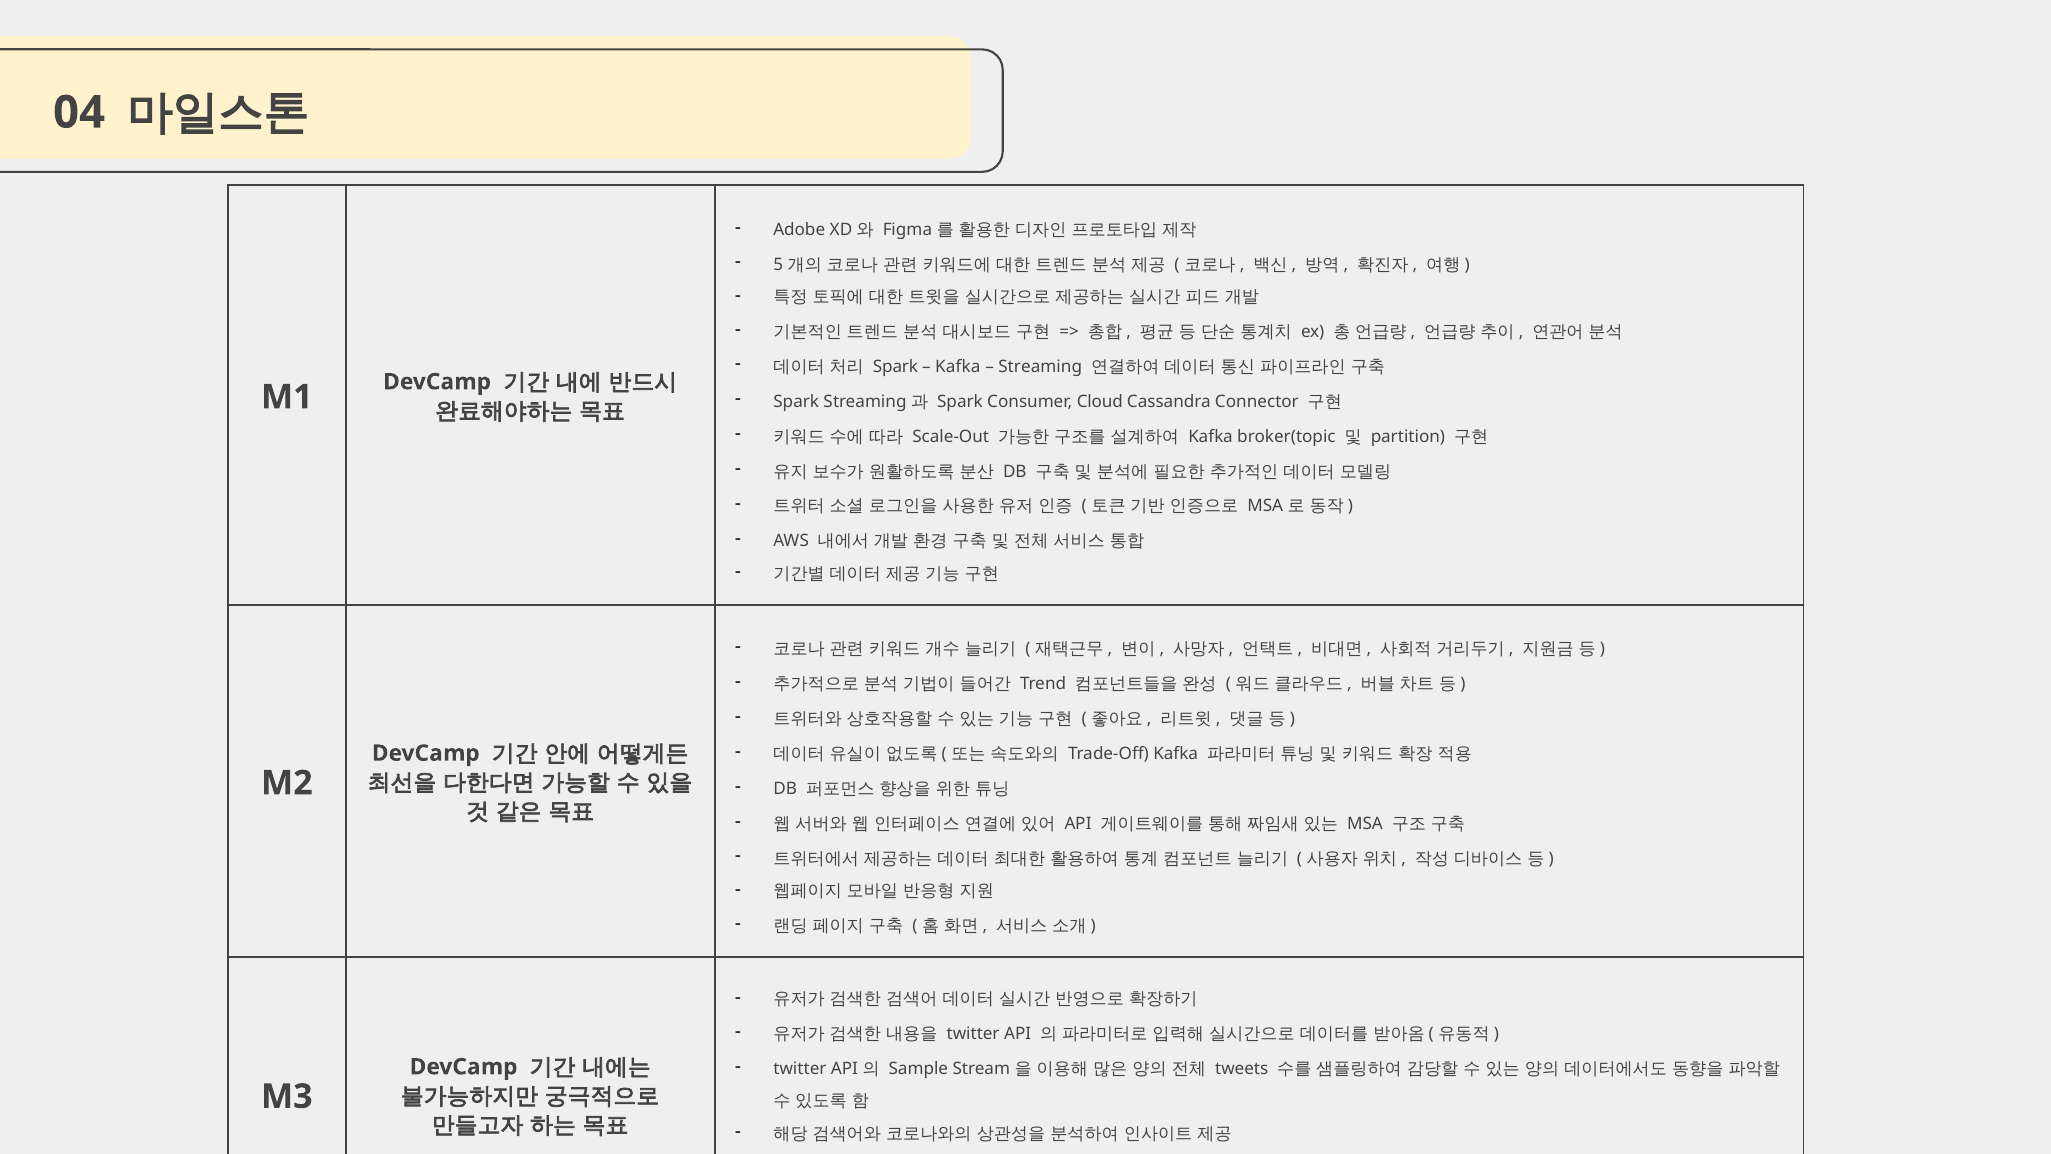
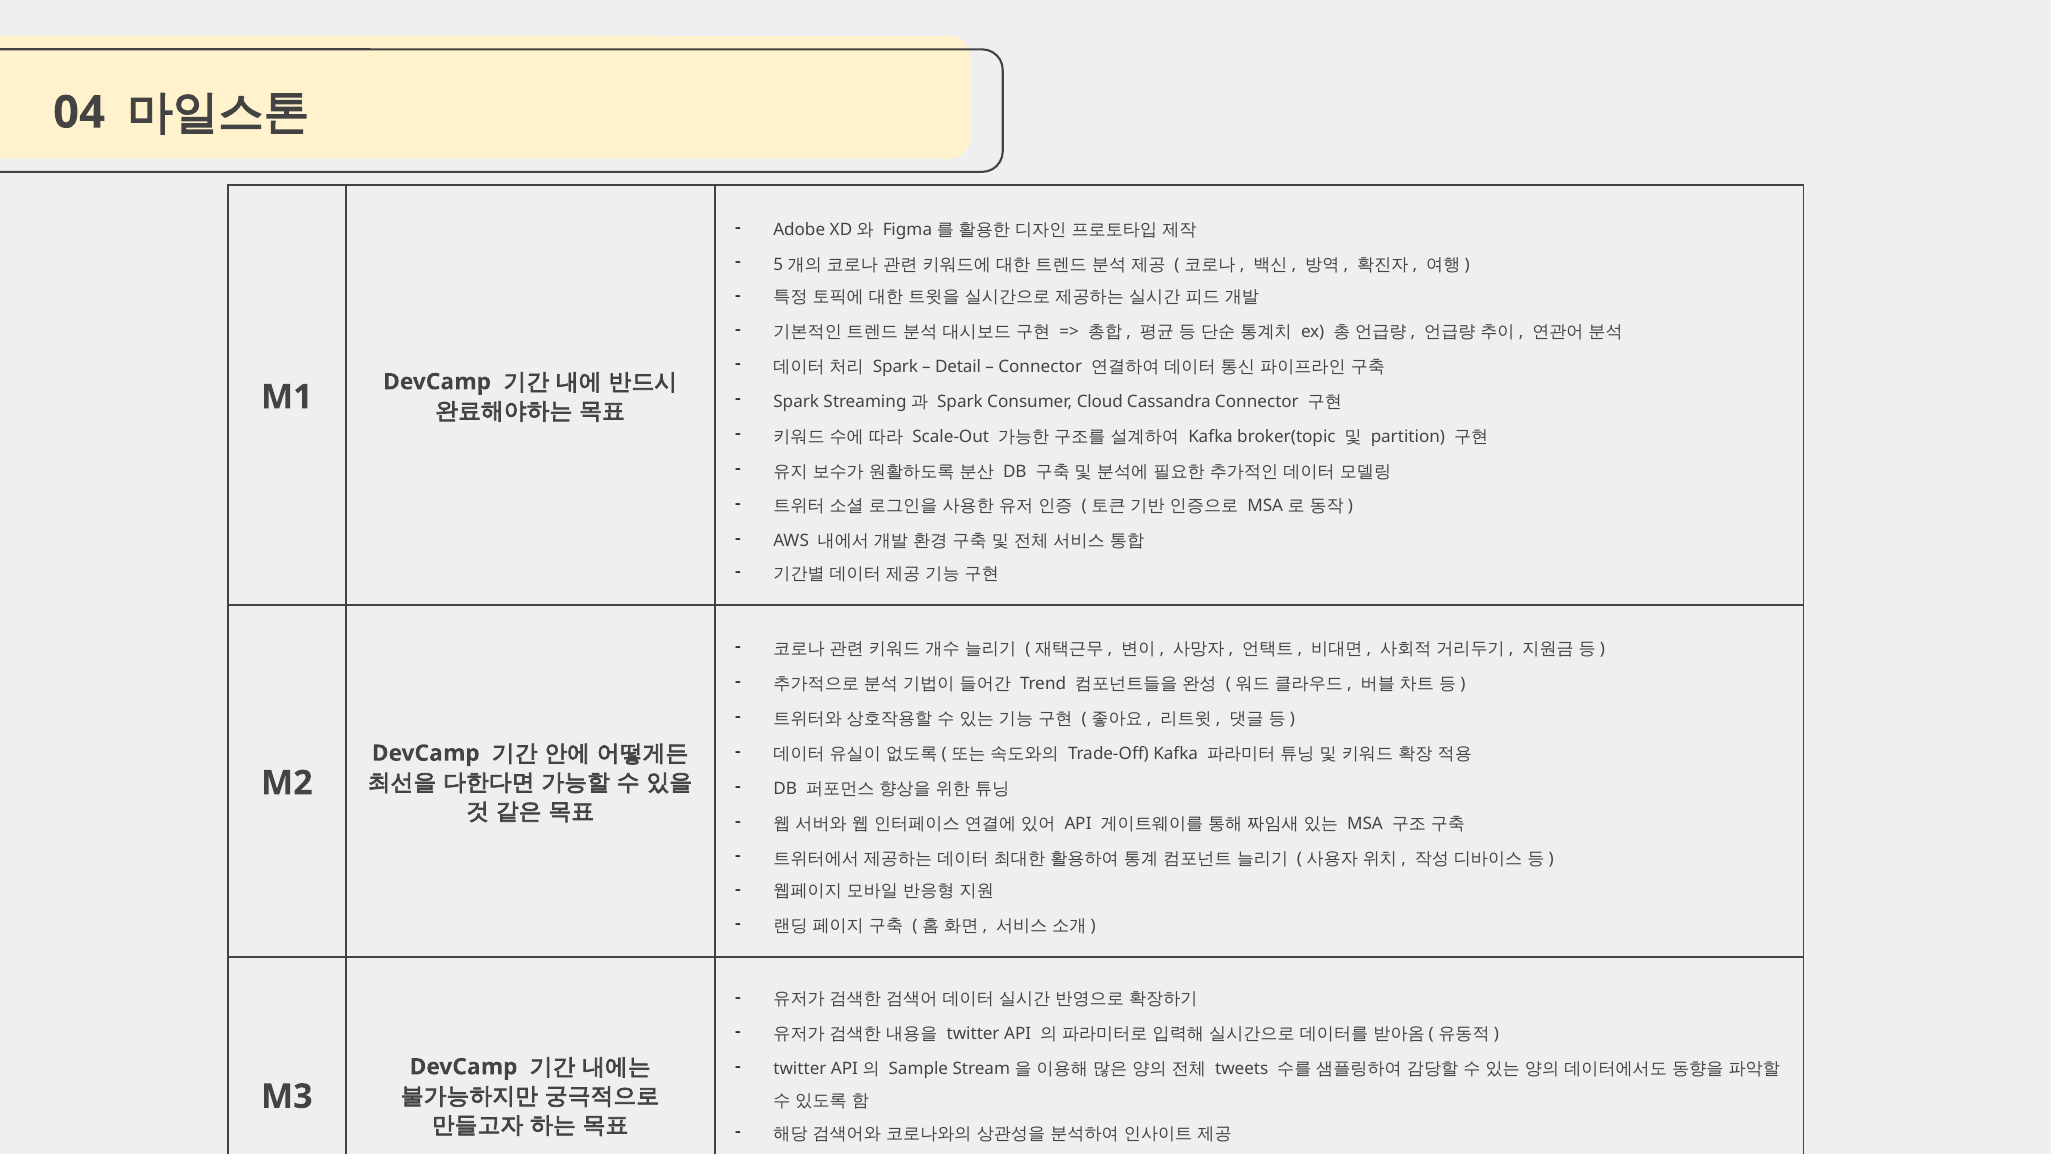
Kafka at (958, 367): Kafka -> Detail
Streaming at (1040, 367): Streaming -> Connector
